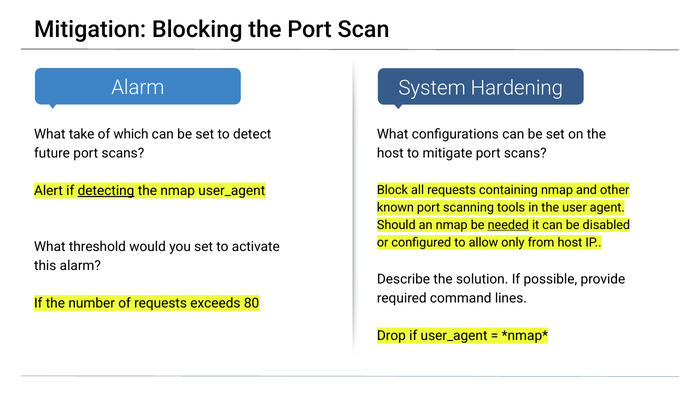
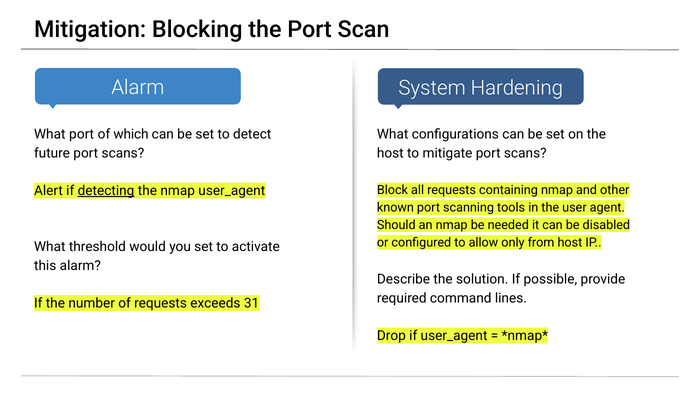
What take: take -> port
needed underline: present -> none
80: 80 -> 31
